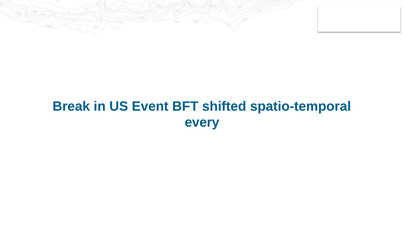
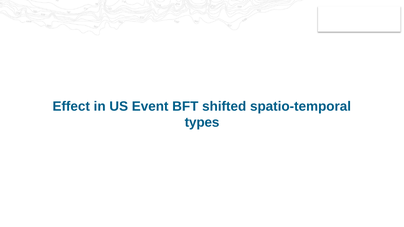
Break: Break -> Effect
every: every -> types
